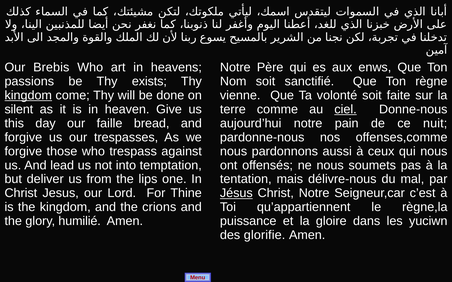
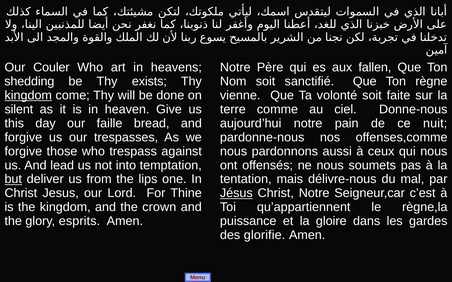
Brebis: Brebis -> Couler
enws: enws -> fallen
passions: passions -> shedding
ciel underline: present -> none
but underline: none -> present
crions: crions -> crown
humilié: humilié -> esprits
yuciwn: yuciwn -> gardes
